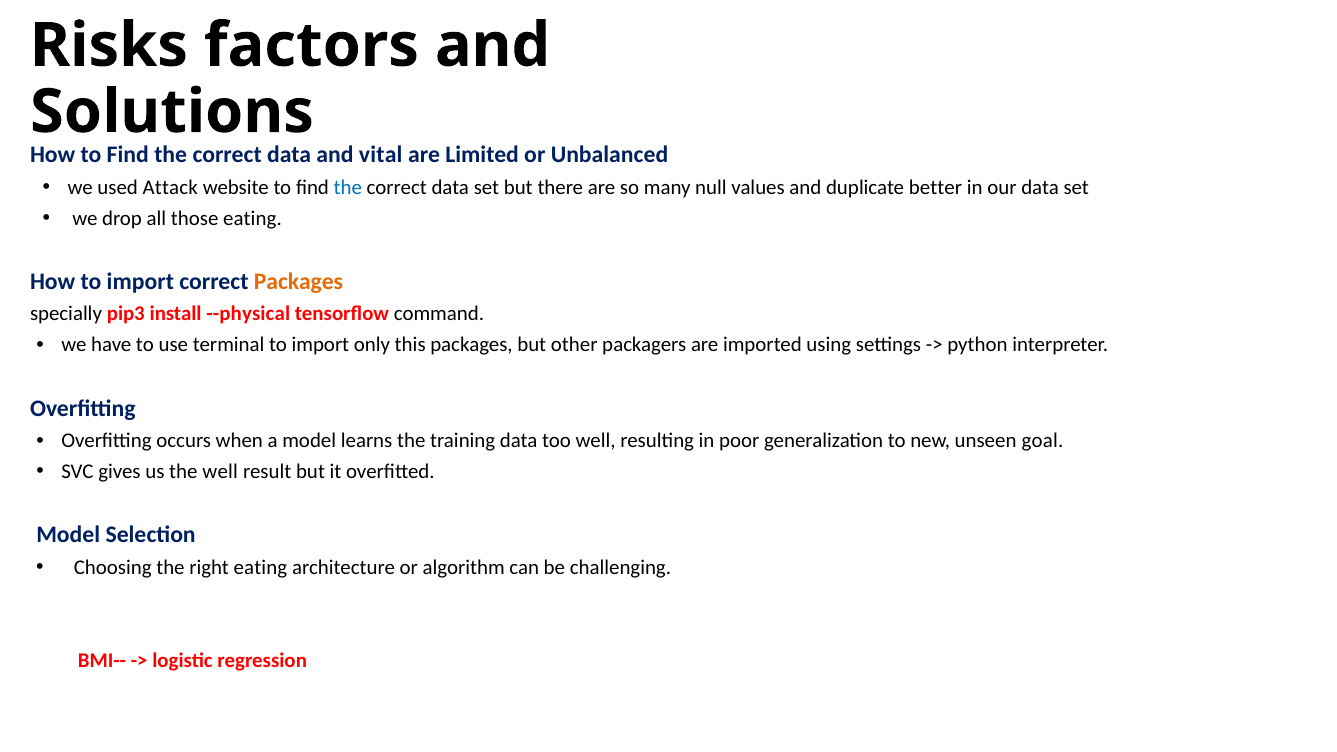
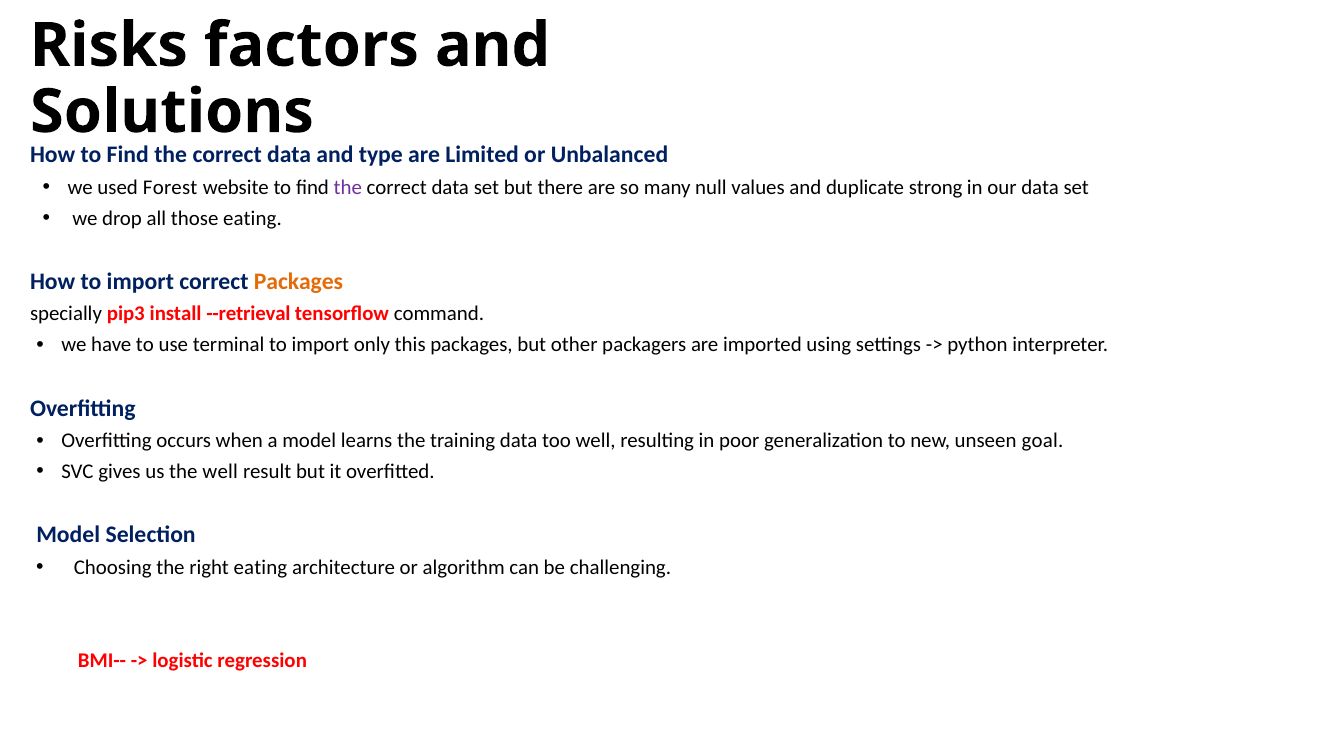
vital: vital -> type
Attack: Attack -> Forest
the at (348, 187) colour: blue -> purple
better: better -> strong
--physical: --physical -> --retrieval
